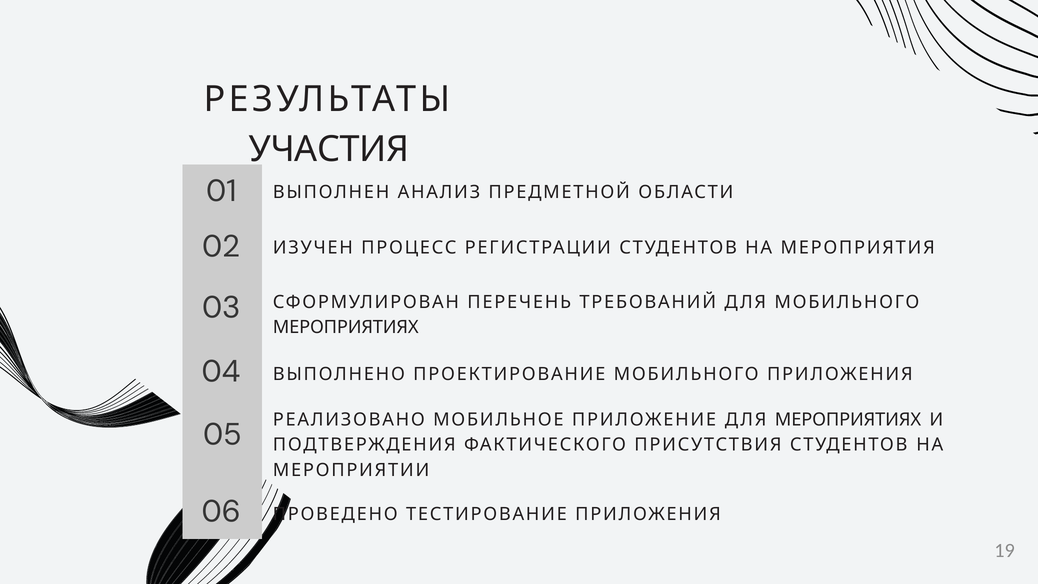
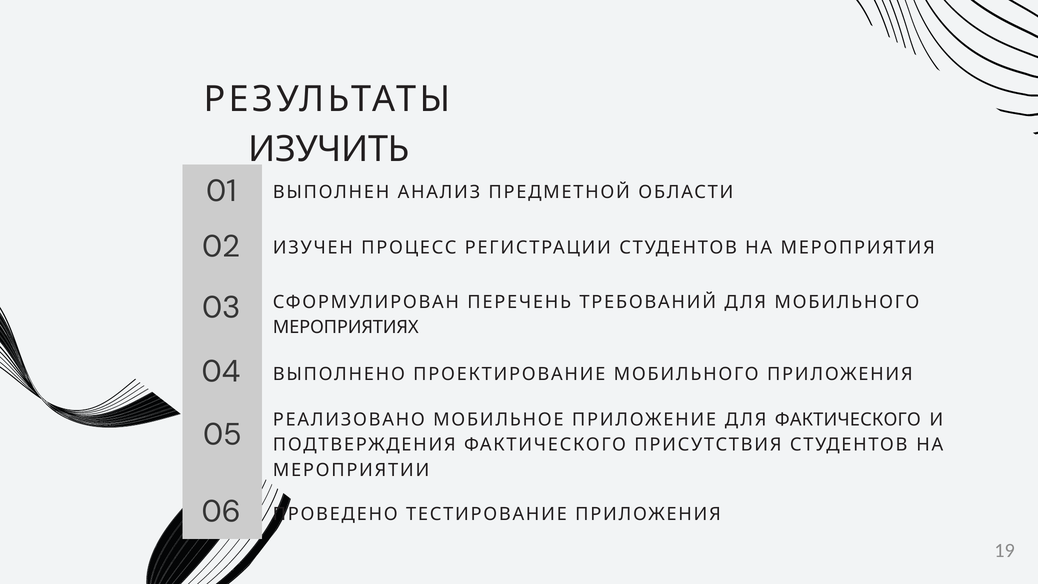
УЧАСТИЯ: УЧАСТИЯ -> ИЗУЧИТЬ
ДЛЯ МЕРОПРИЯТИЯХ: МЕРОПРИЯТИЯХ -> ФАКТИЧЕСКОГО
